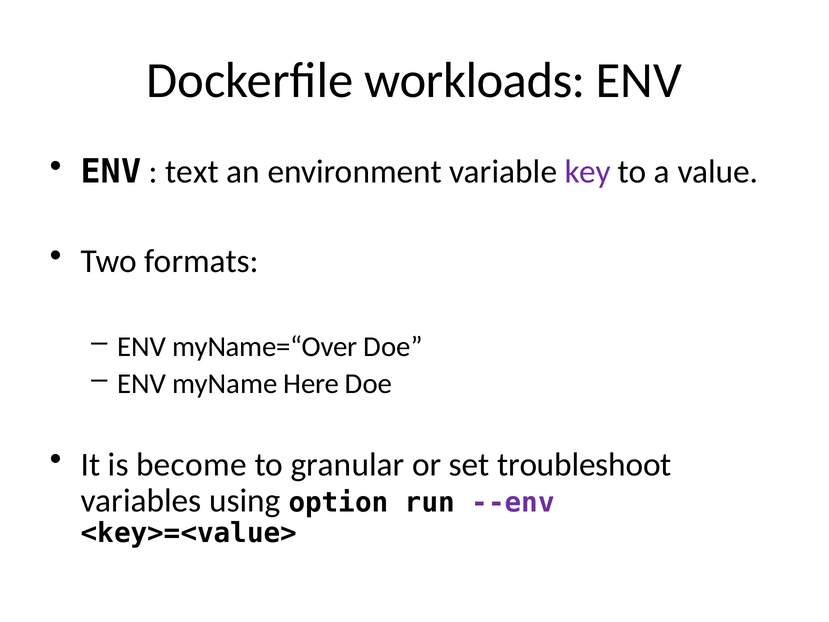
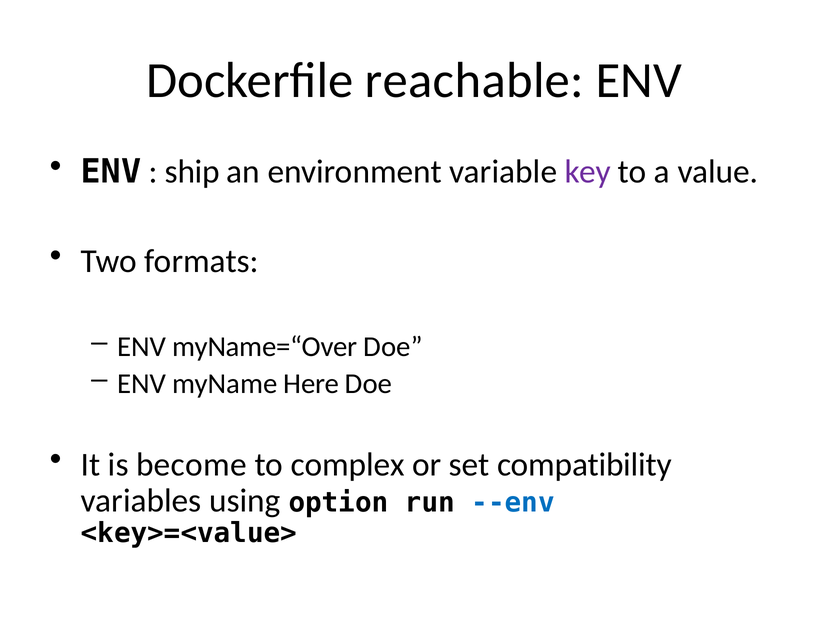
workloads: workloads -> reachable
text: text -> ship
granular: granular -> complex
troubleshoot: troubleshoot -> compatibility
--env colour: purple -> blue
